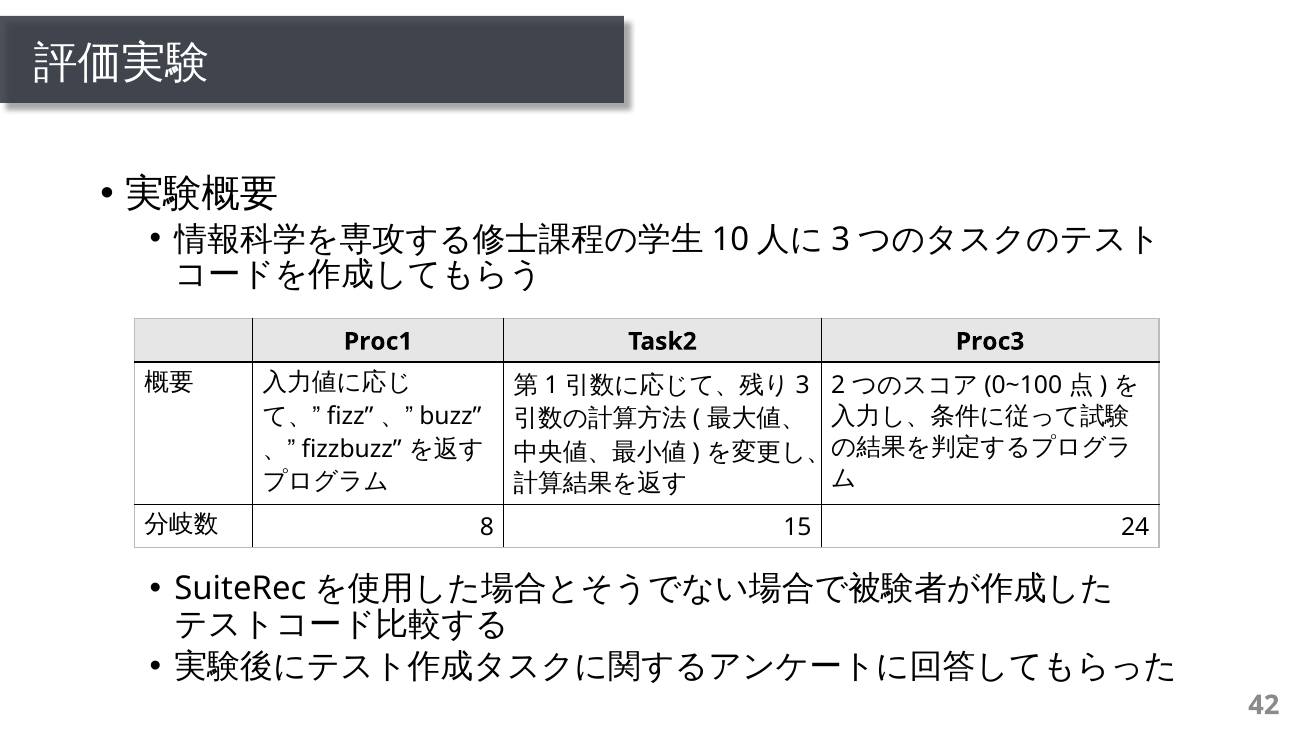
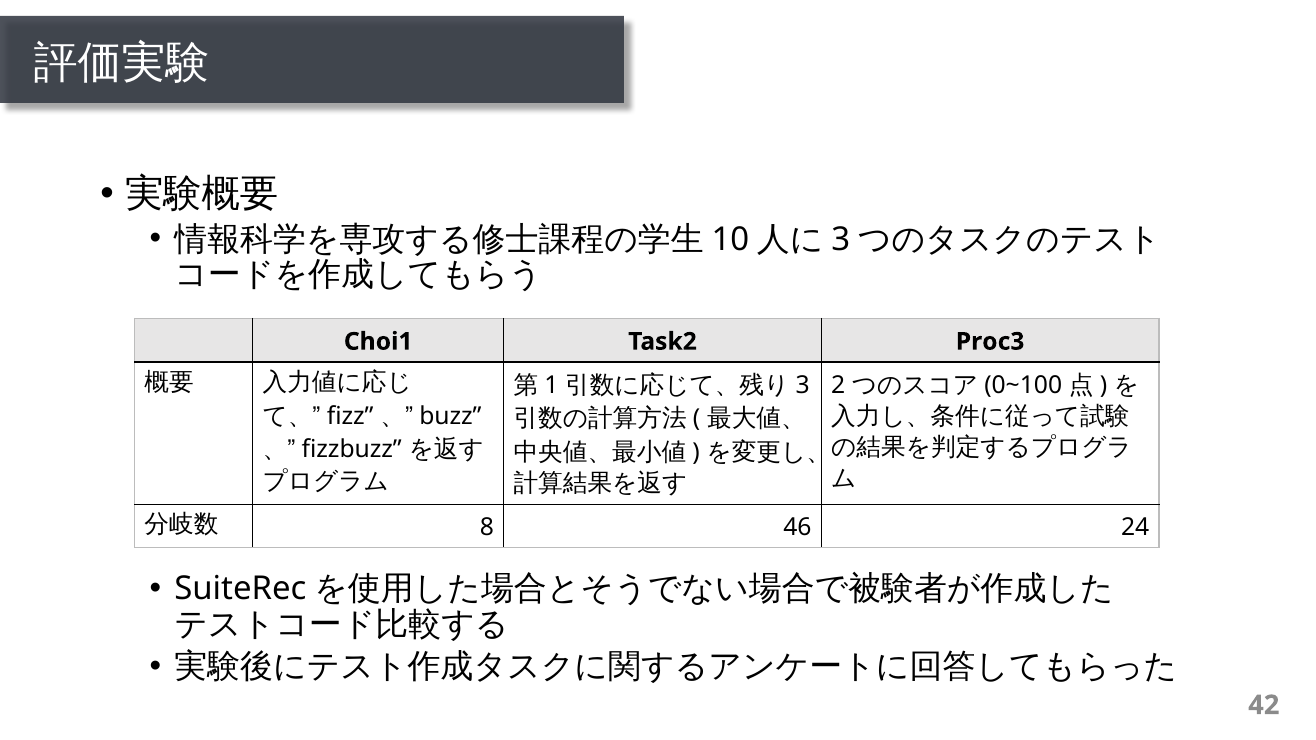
Proc1: Proc1 -> Choi1
15: 15 -> 46
